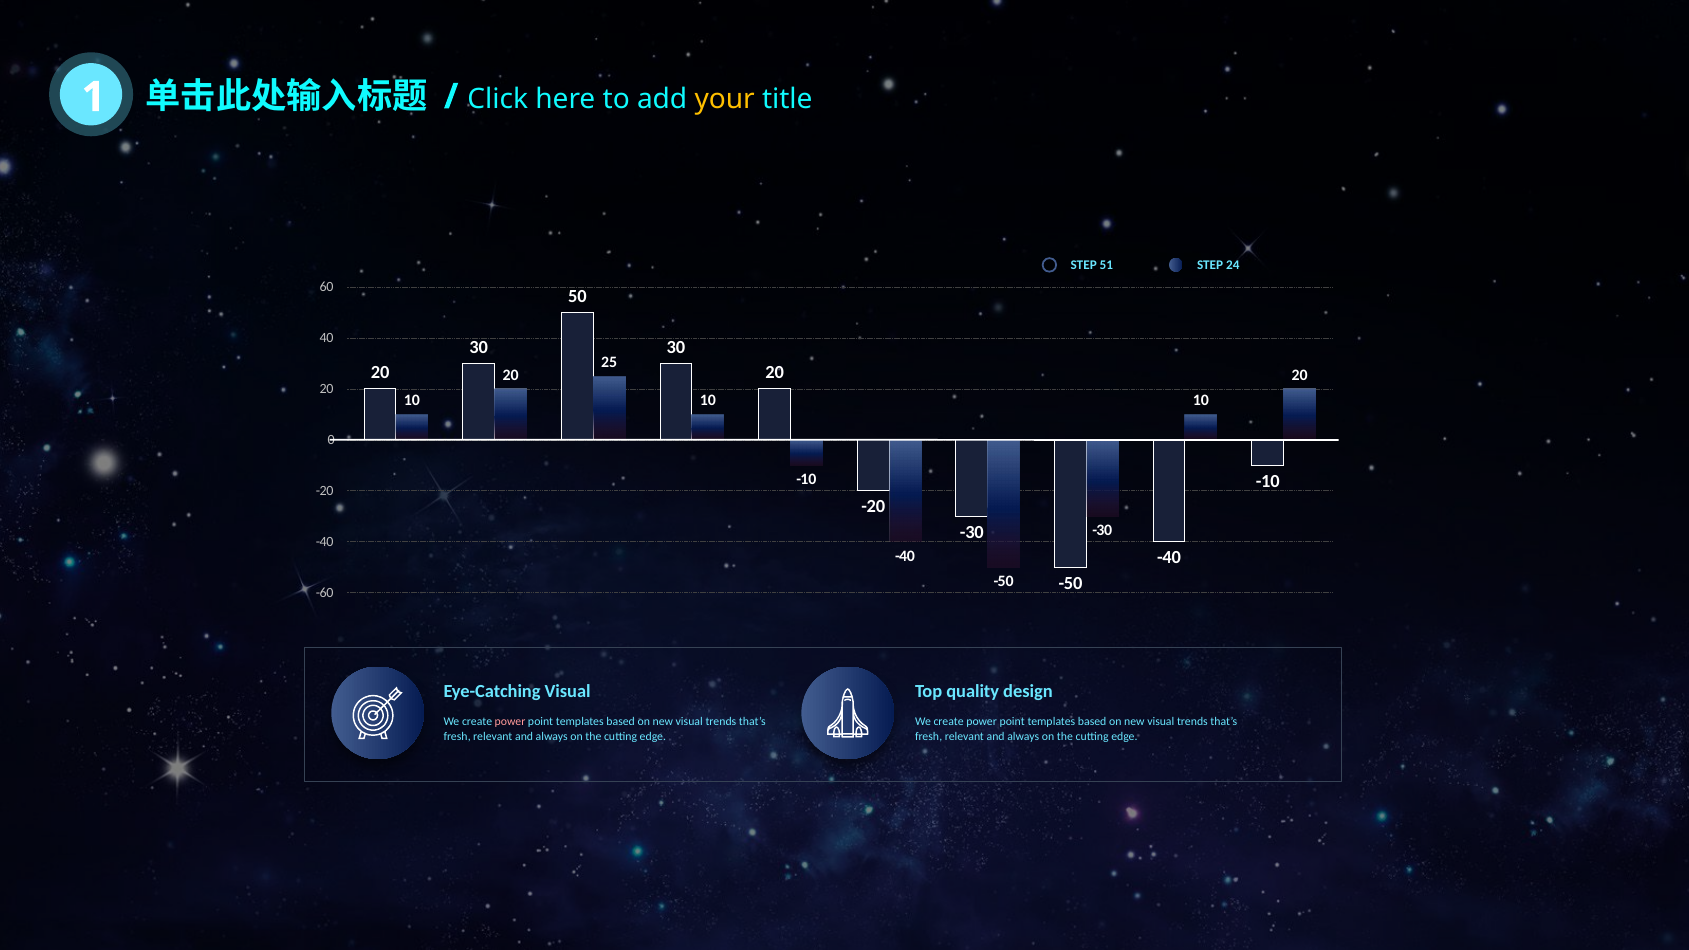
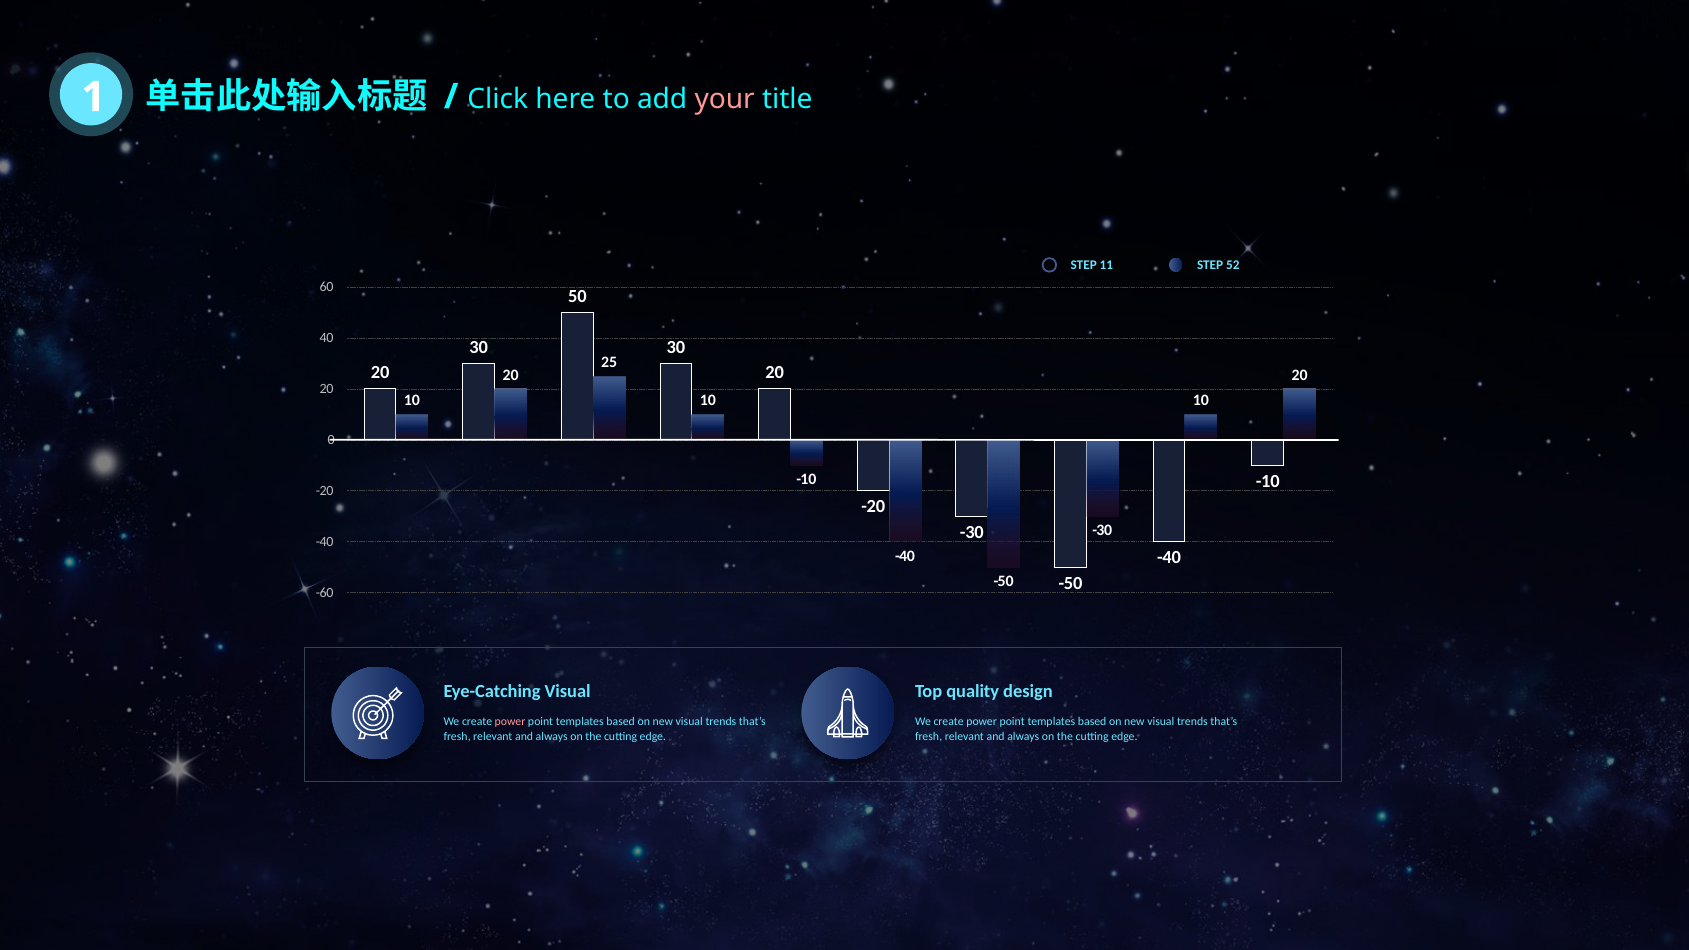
your colour: yellow -> pink
51: 51 -> 11
24: 24 -> 52
